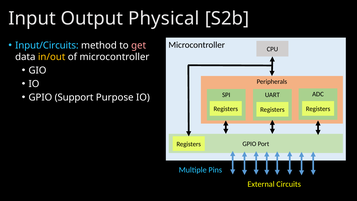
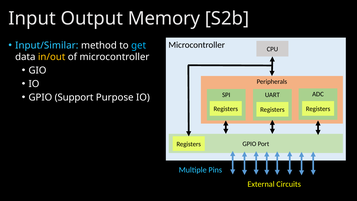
Physical: Physical -> Memory
Input/Circuits: Input/Circuits -> Input/Similar
get colour: pink -> light blue
